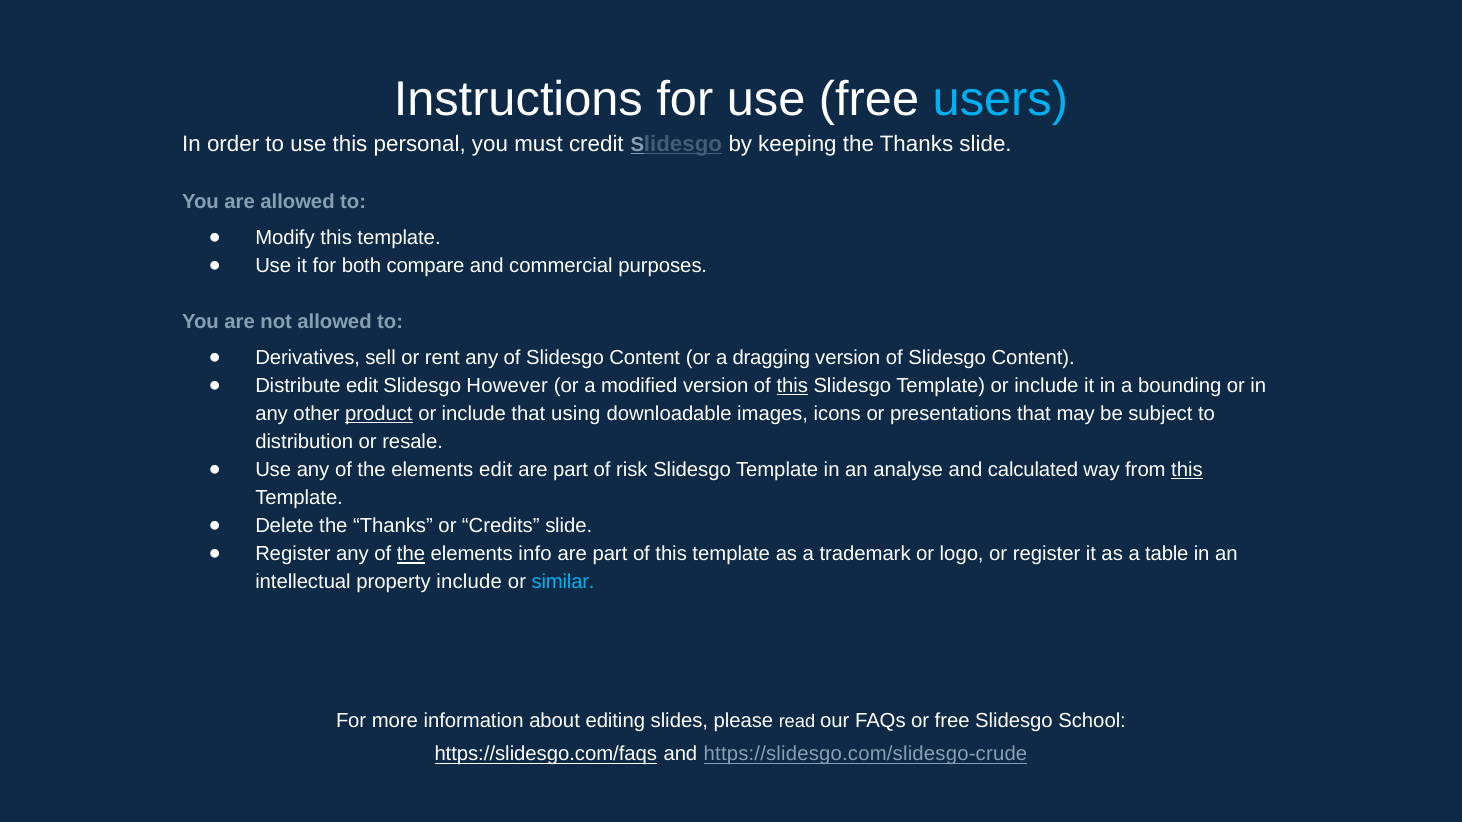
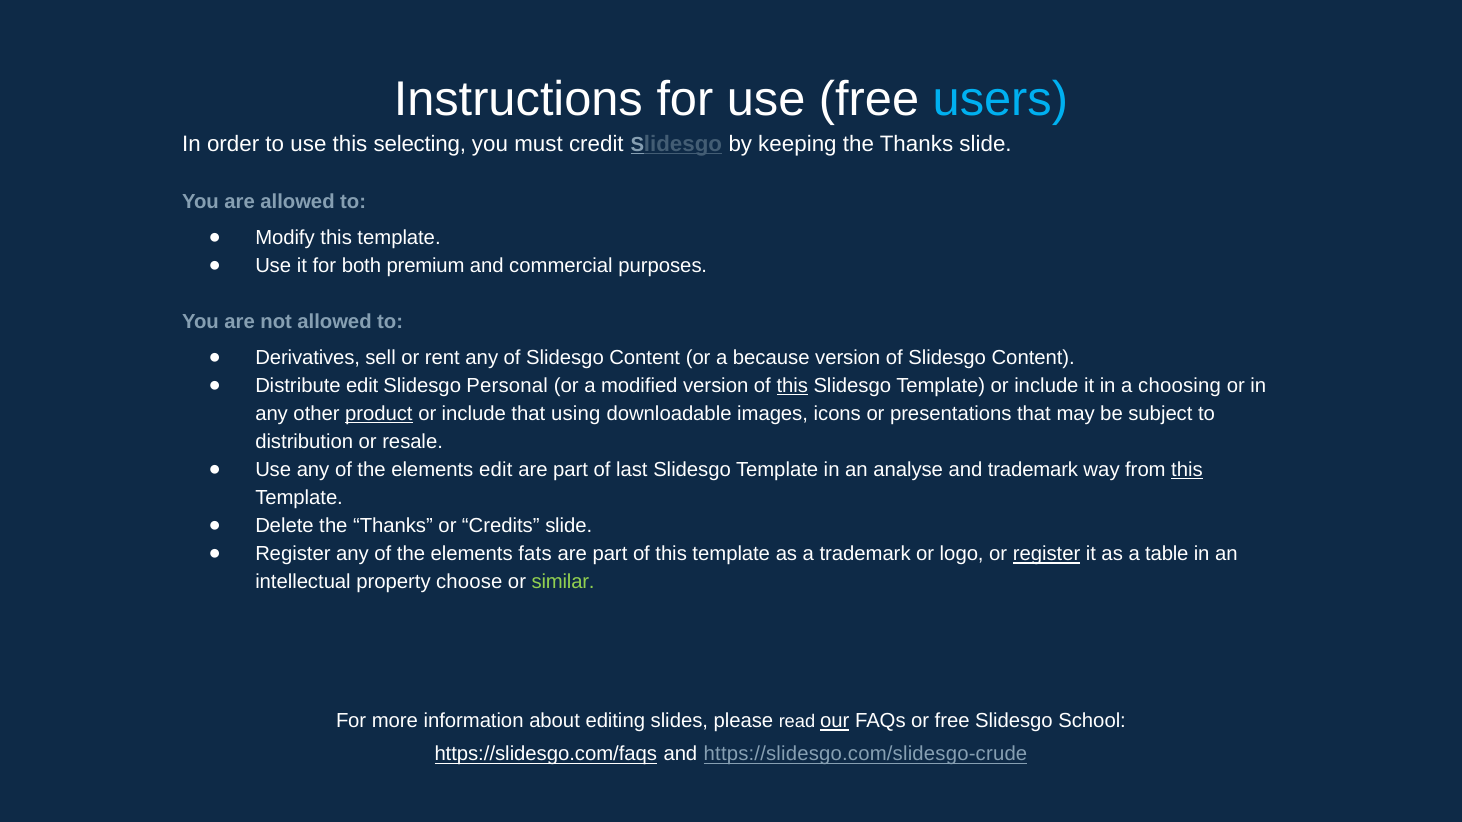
personal: personal -> selecting
compare: compare -> premium
dragging: dragging -> because
However: However -> Personal
bounding: bounding -> choosing
risk: risk -> last
and calculated: calculated -> trademark
the at (411, 554) underline: present -> none
info: info -> fats
register at (1047, 554) underline: none -> present
property include: include -> choose
similar colour: light blue -> light green
our underline: none -> present
